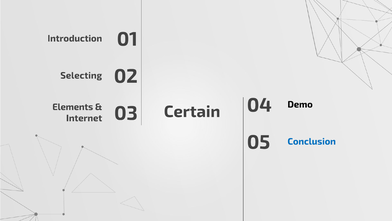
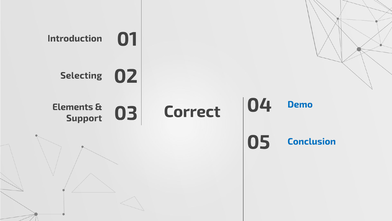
Certain: Certain -> Correct
Internet: Internet -> Support
Demo colour: black -> blue
